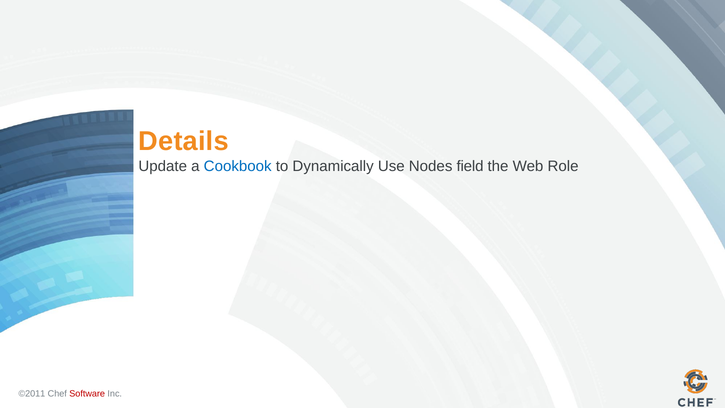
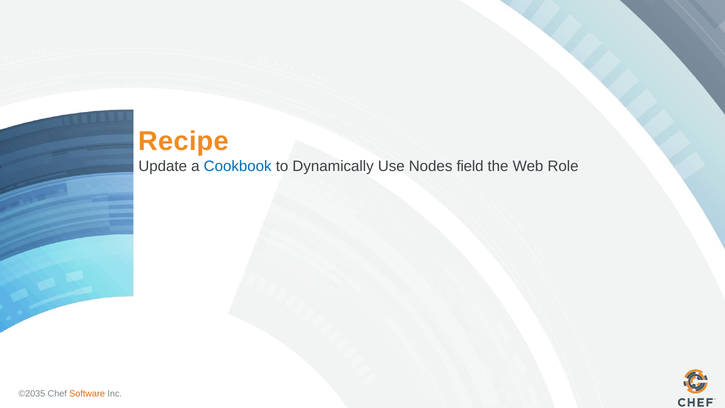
Details: Details -> Recipe
©2011: ©2011 -> ©2035
Software colour: red -> orange
